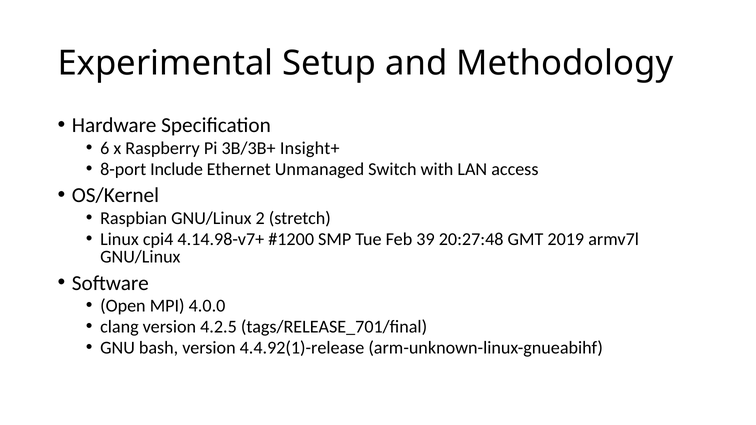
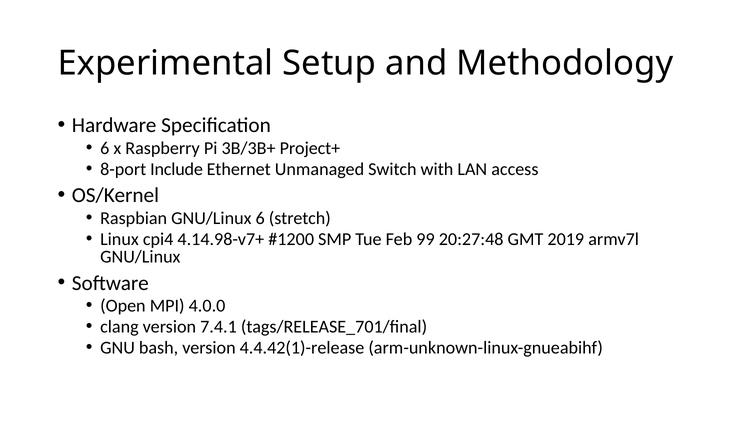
Insight+: Insight+ -> Project+
GNU/Linux 2: 2 -> 6
39: 39 -> 99
4.2.5: 4.2.5 -> 7.4.1
4.4.92(1)-release: 4.4.92(1)-release -> 4.4.42(1)-release
